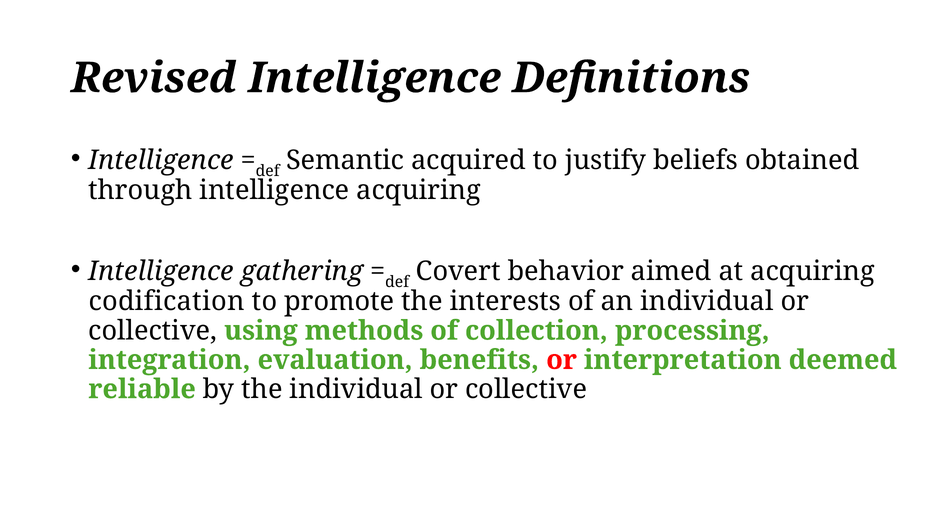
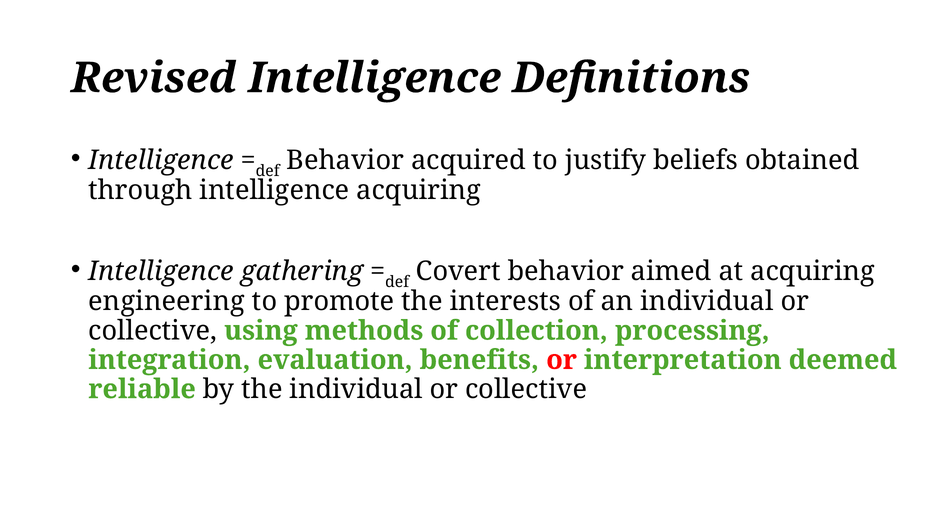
Semantic at (345, 160): Semantic -> Behavior
codification: codification -> engineering
